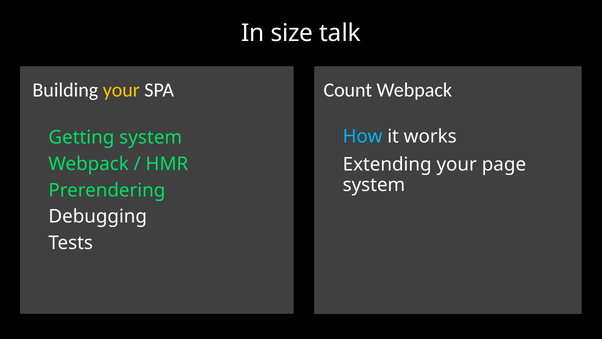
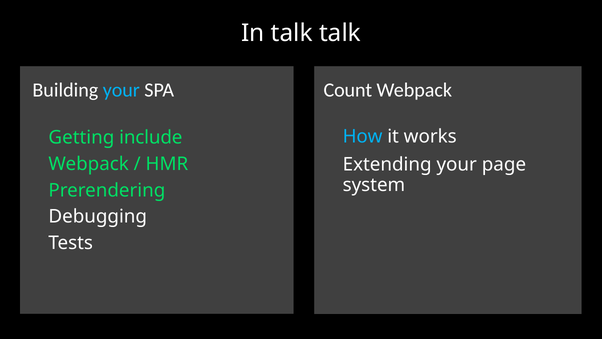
In size: size -> talk
your at (121, 90) colour: yellow -> light blue
Getting system: system -> include
